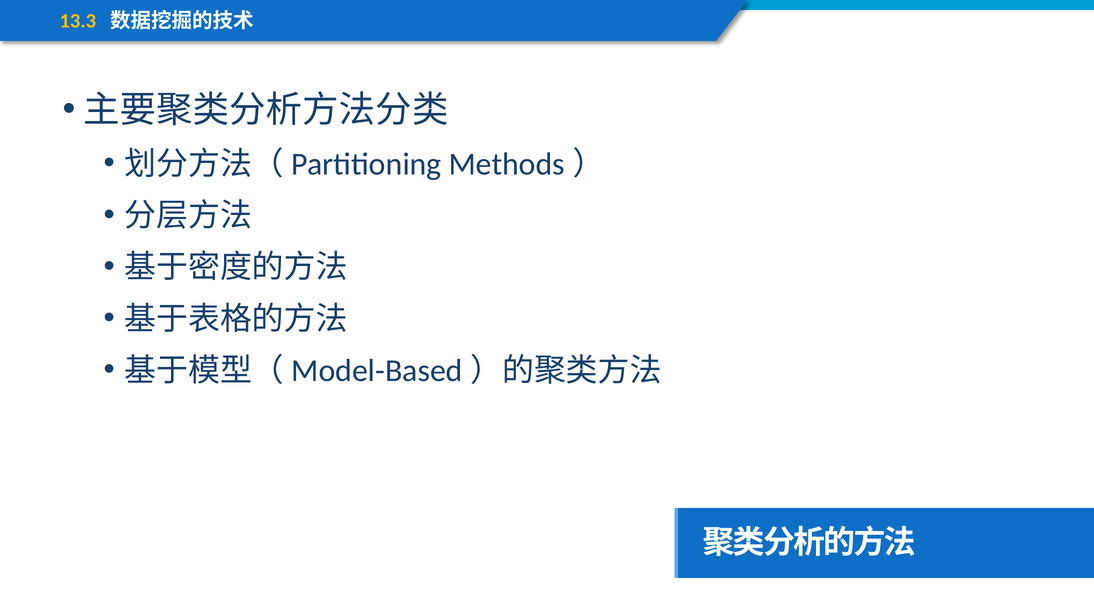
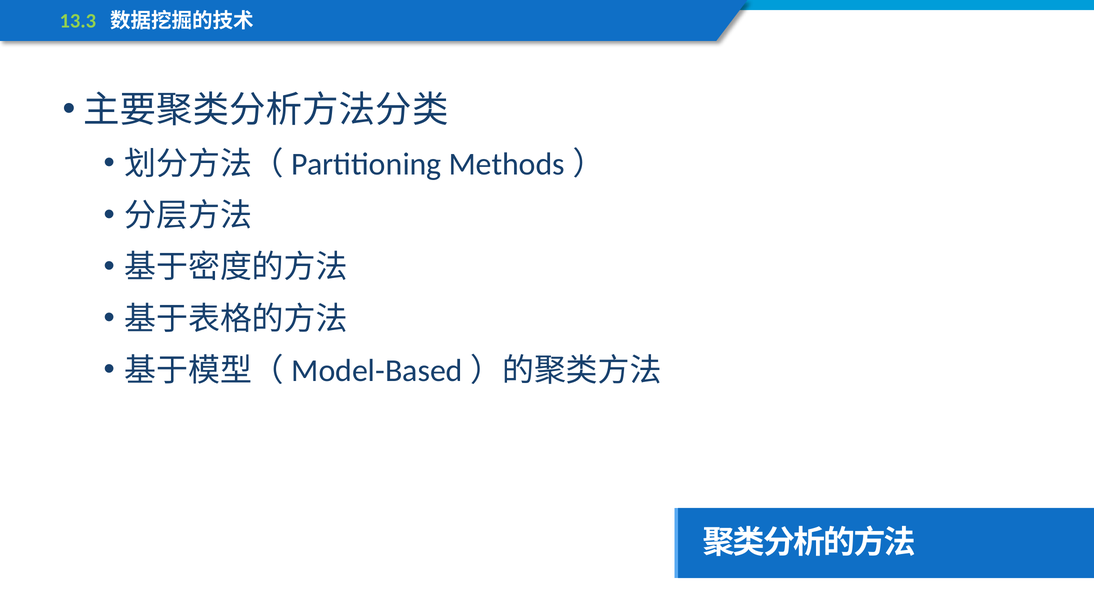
13.3 colour: yellow -> light green
